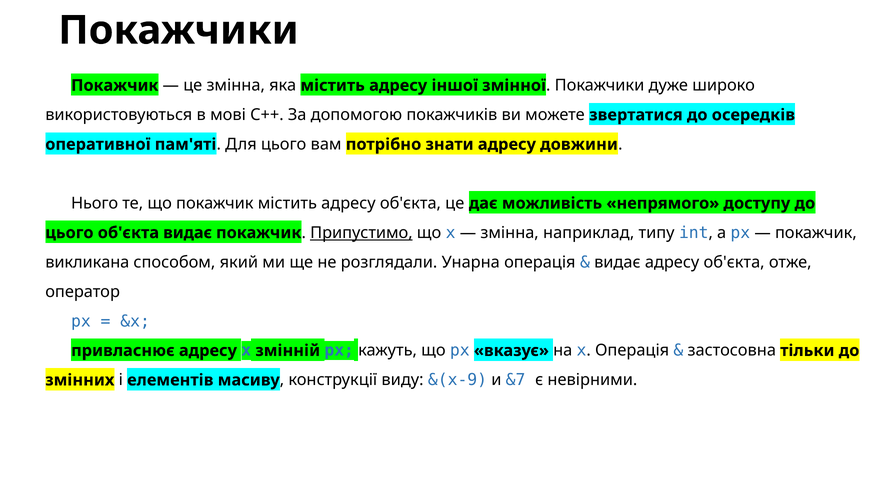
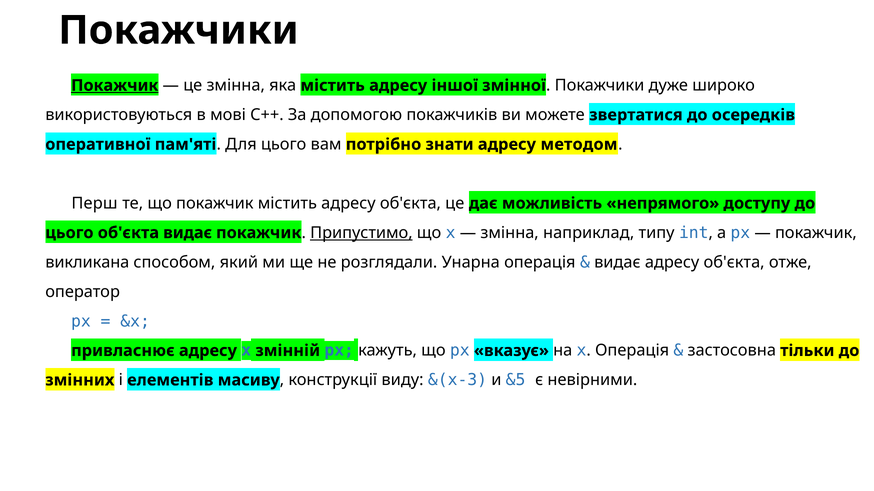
Покажчик at (115, 86) underline: none -> present
довжини: довжини -> методом
Нього: Нього -> Перш
&(х-9: &(х-9 -> &(х-3
&7: &7 -> &5
